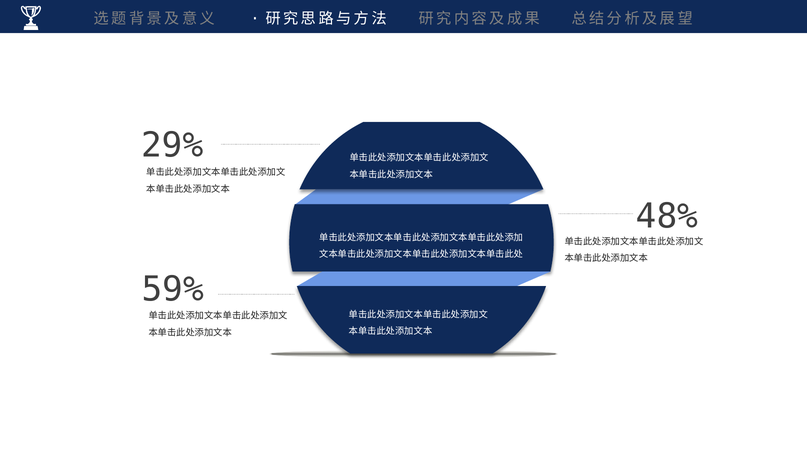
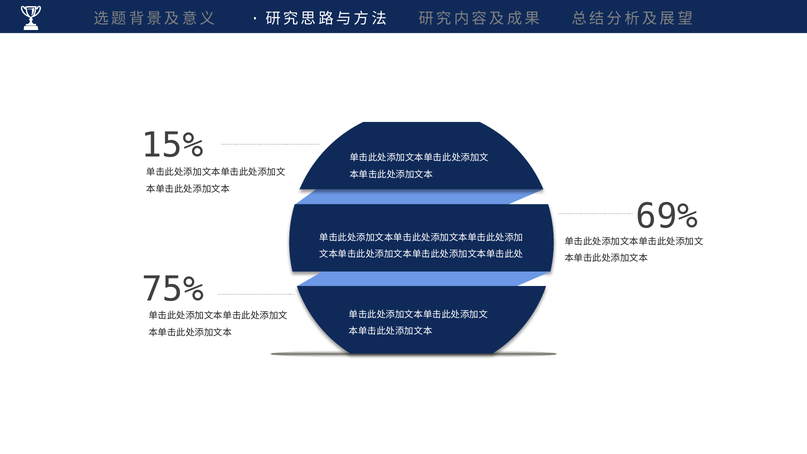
29%: 29% -> 15%
48%: 48% -> 69%
59%: 59% -> 75%
